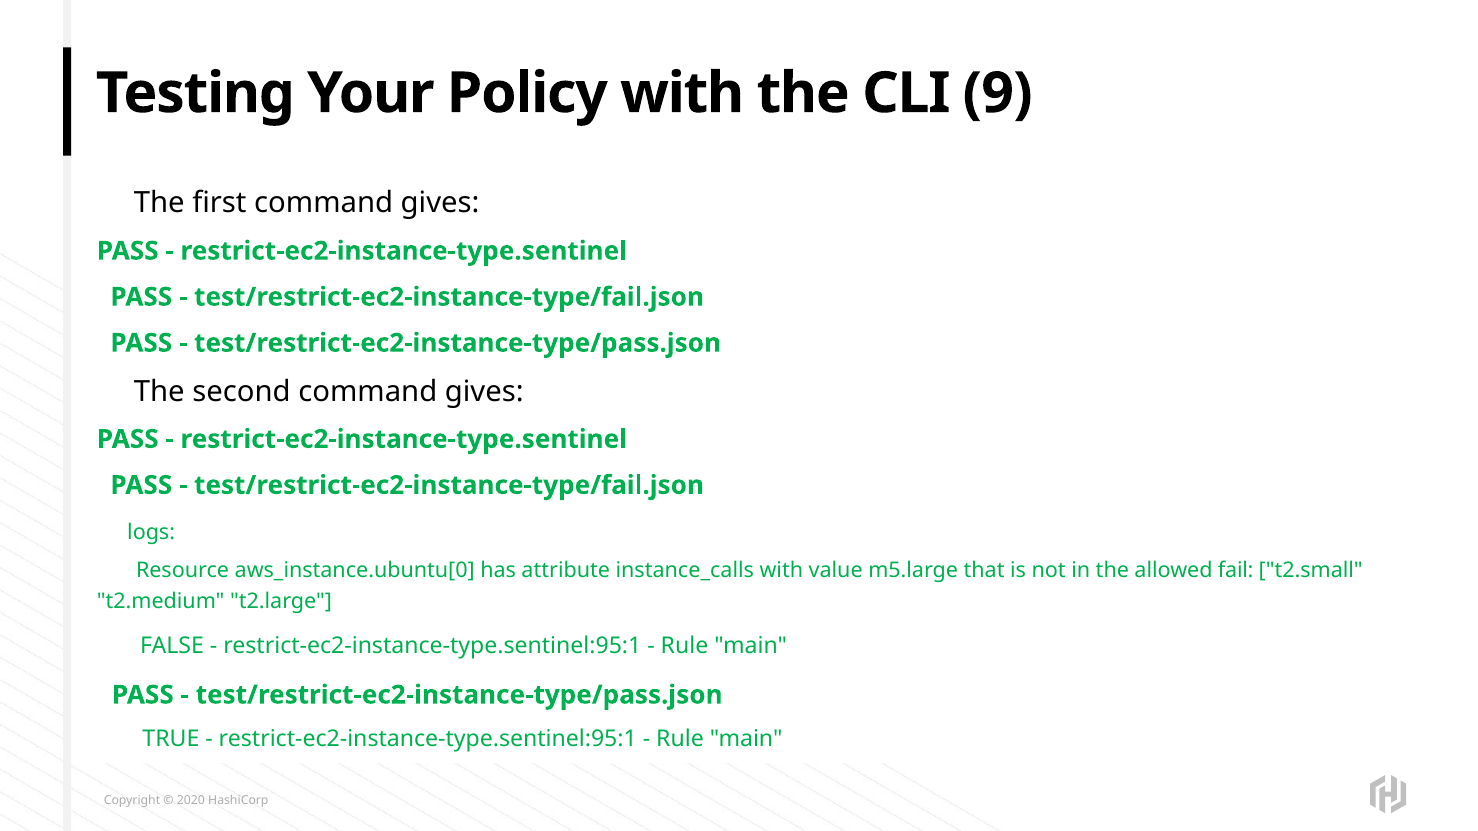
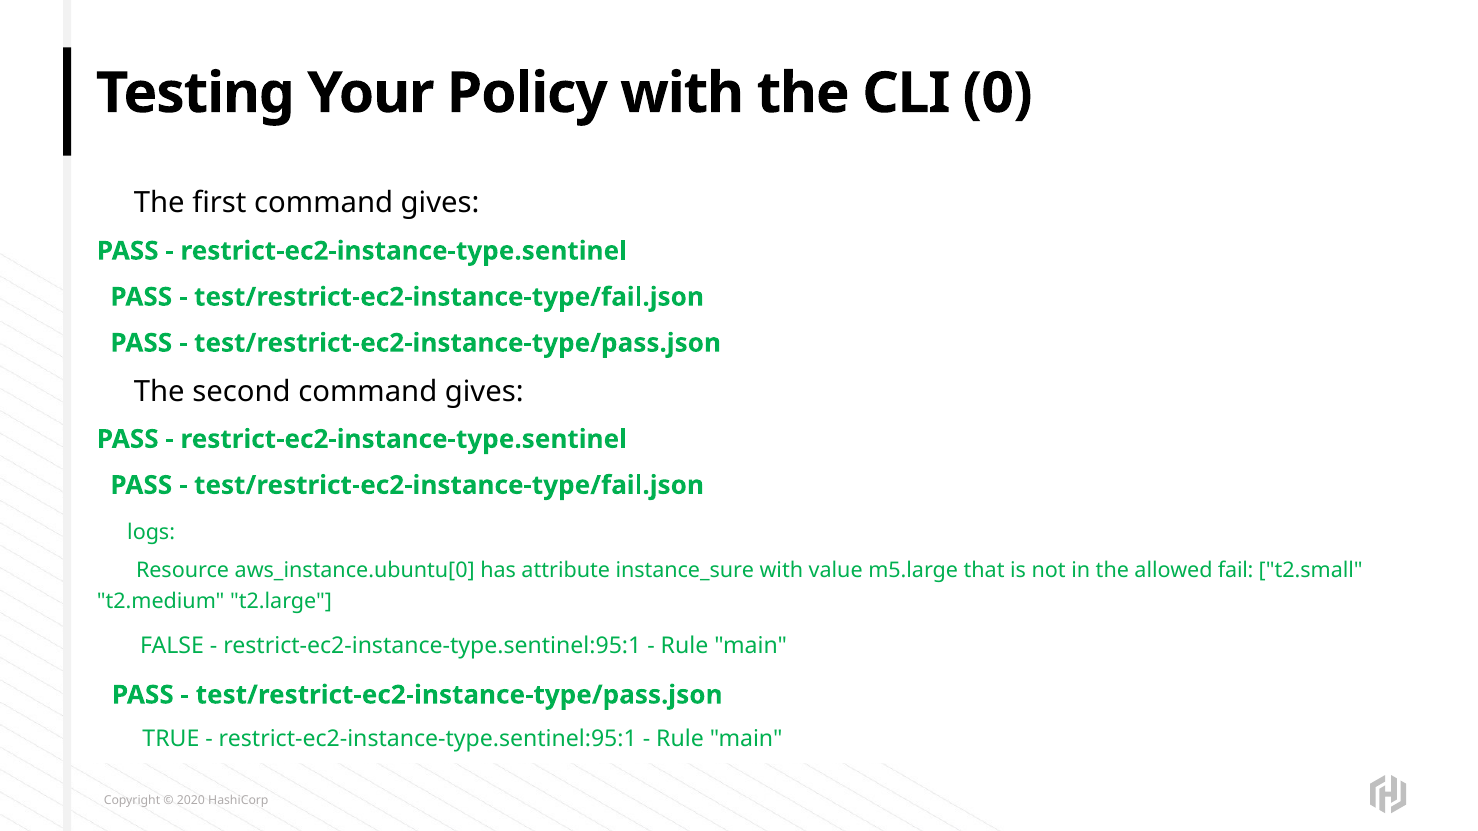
9: 9 -> 0
instance_calls: instance_calls -> instance_sure
